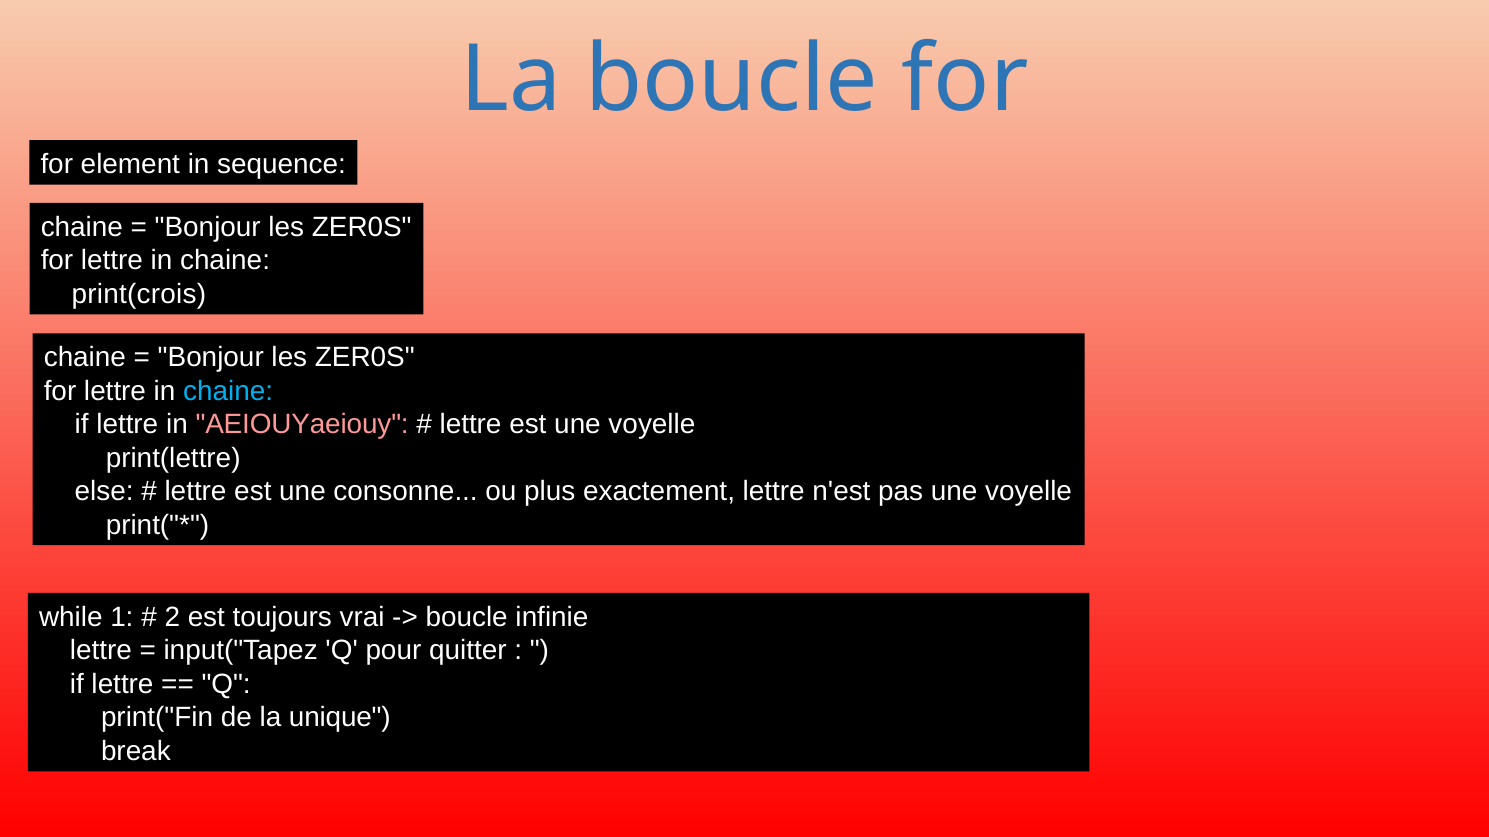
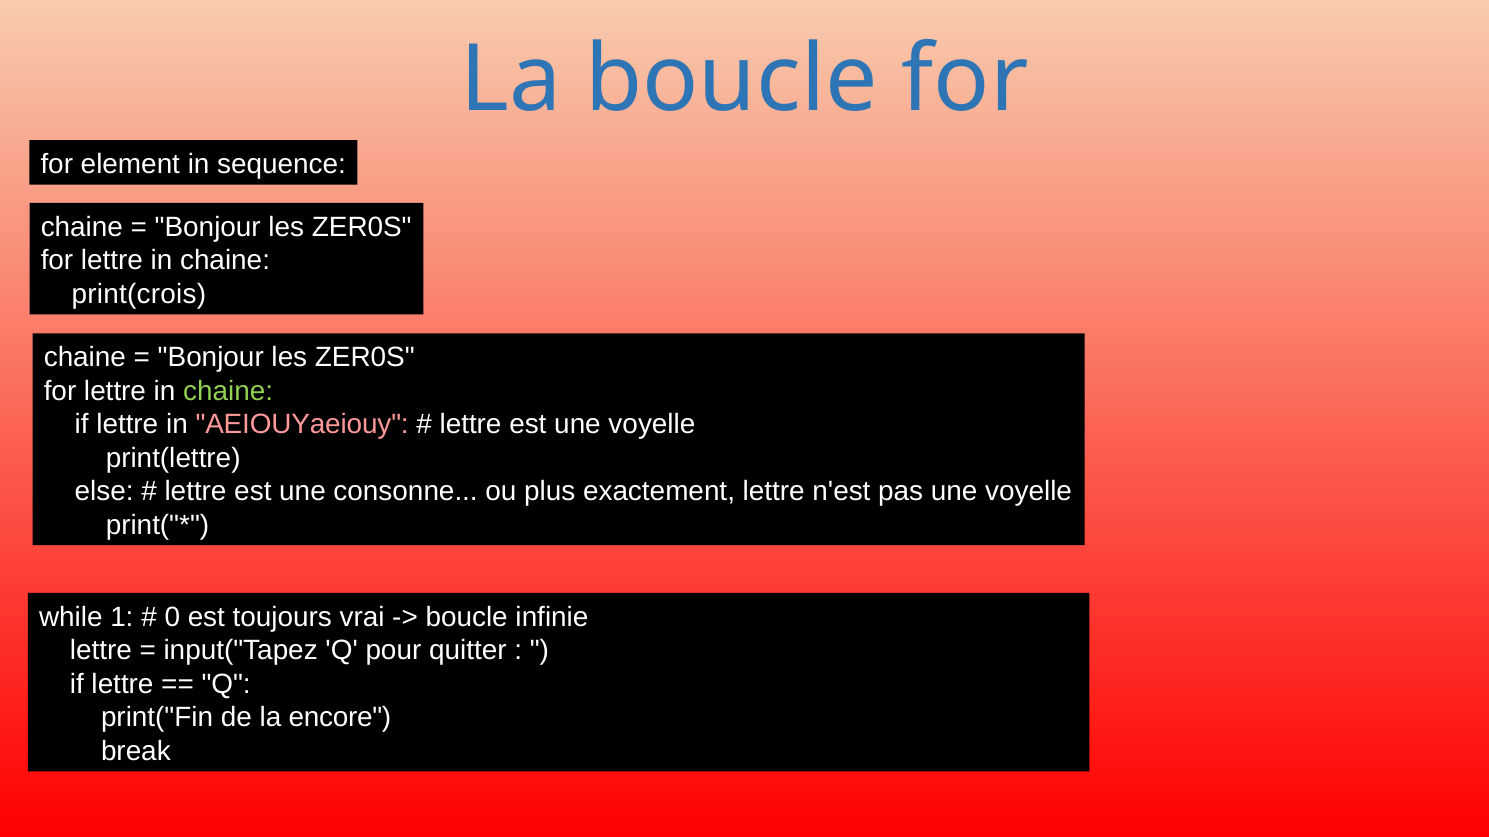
chaine at (228, 391) colour: light blue -> light green
2: 2 -> 0
unique: unique -> encore
